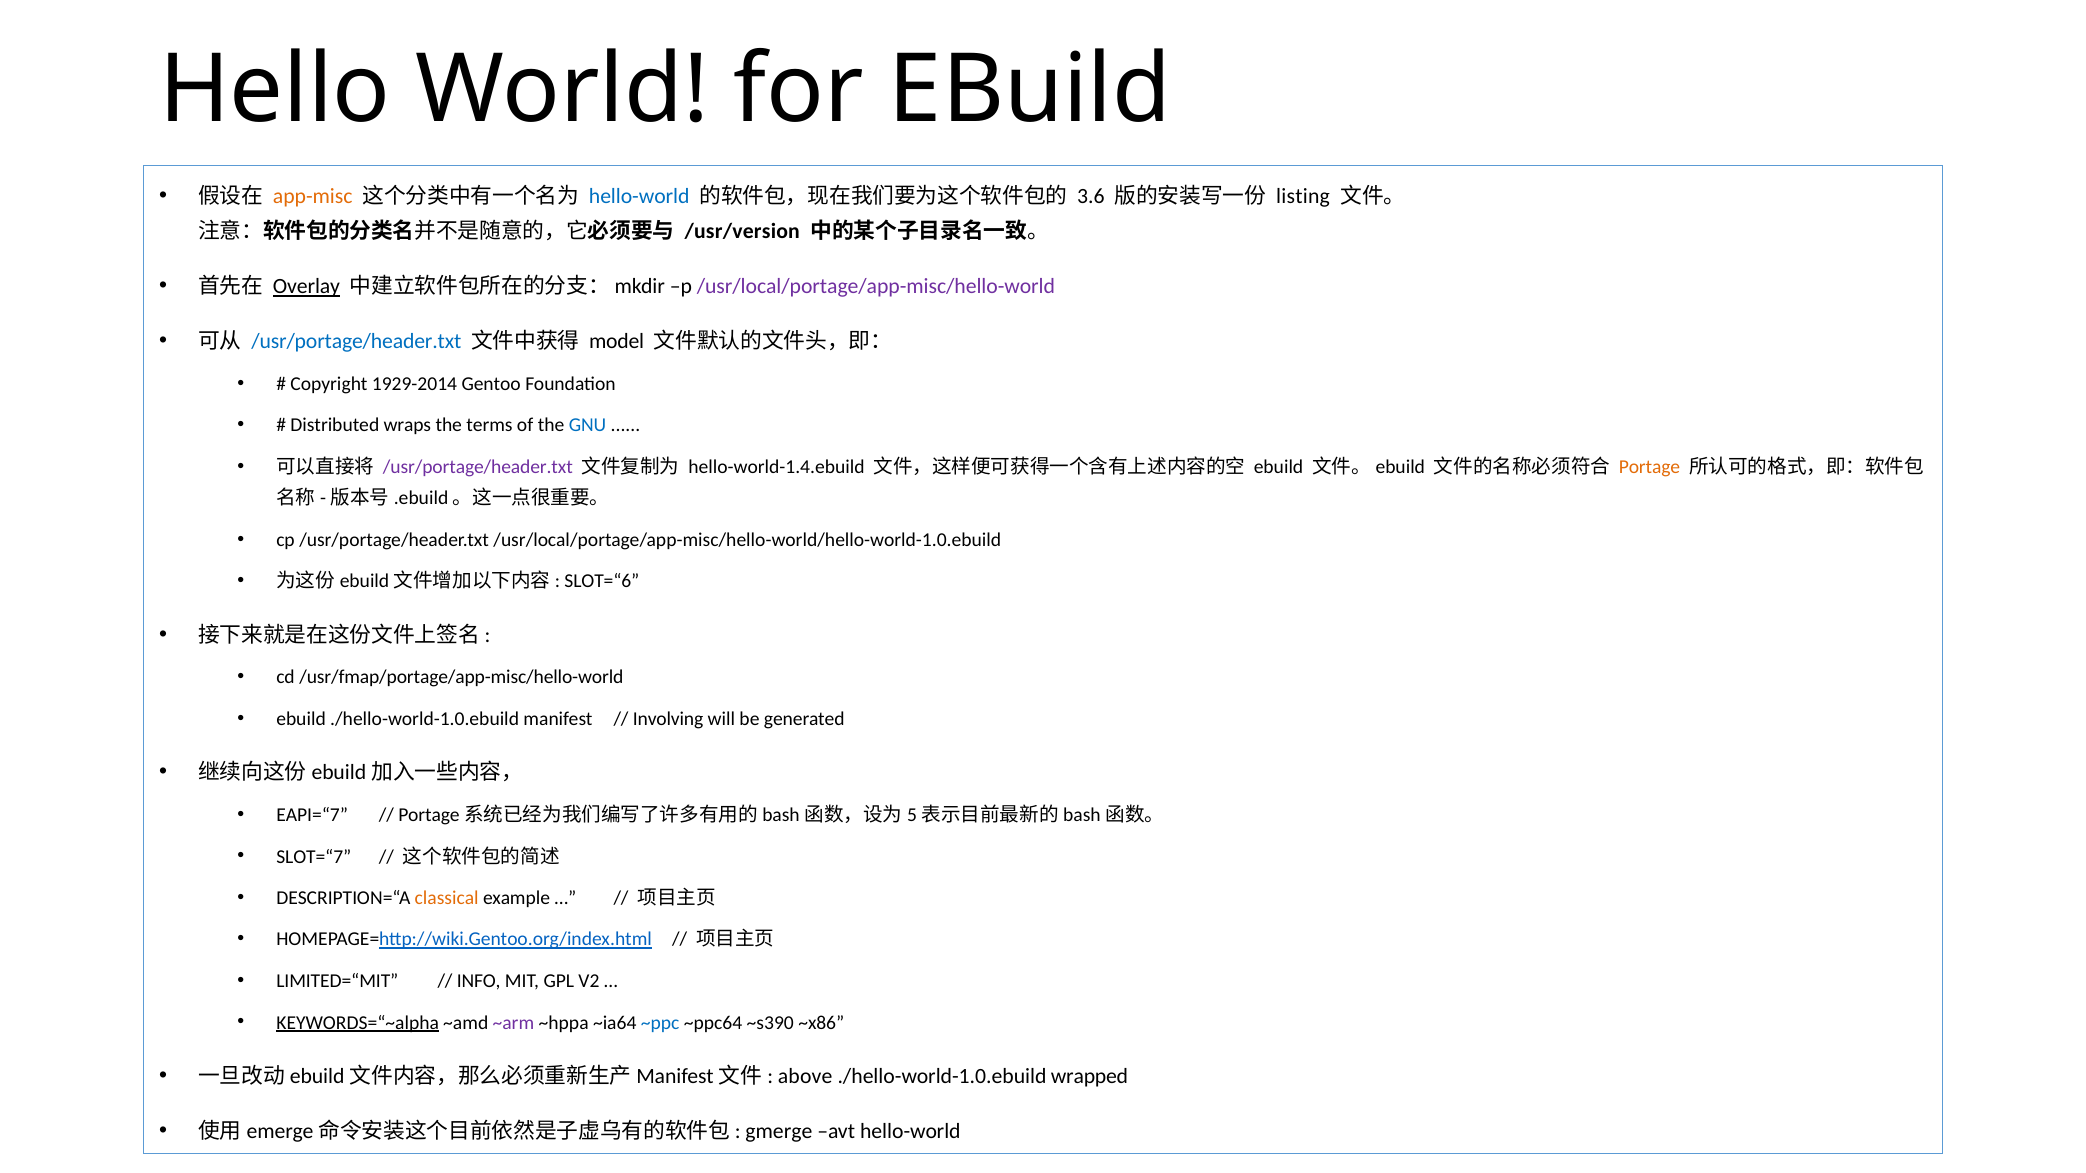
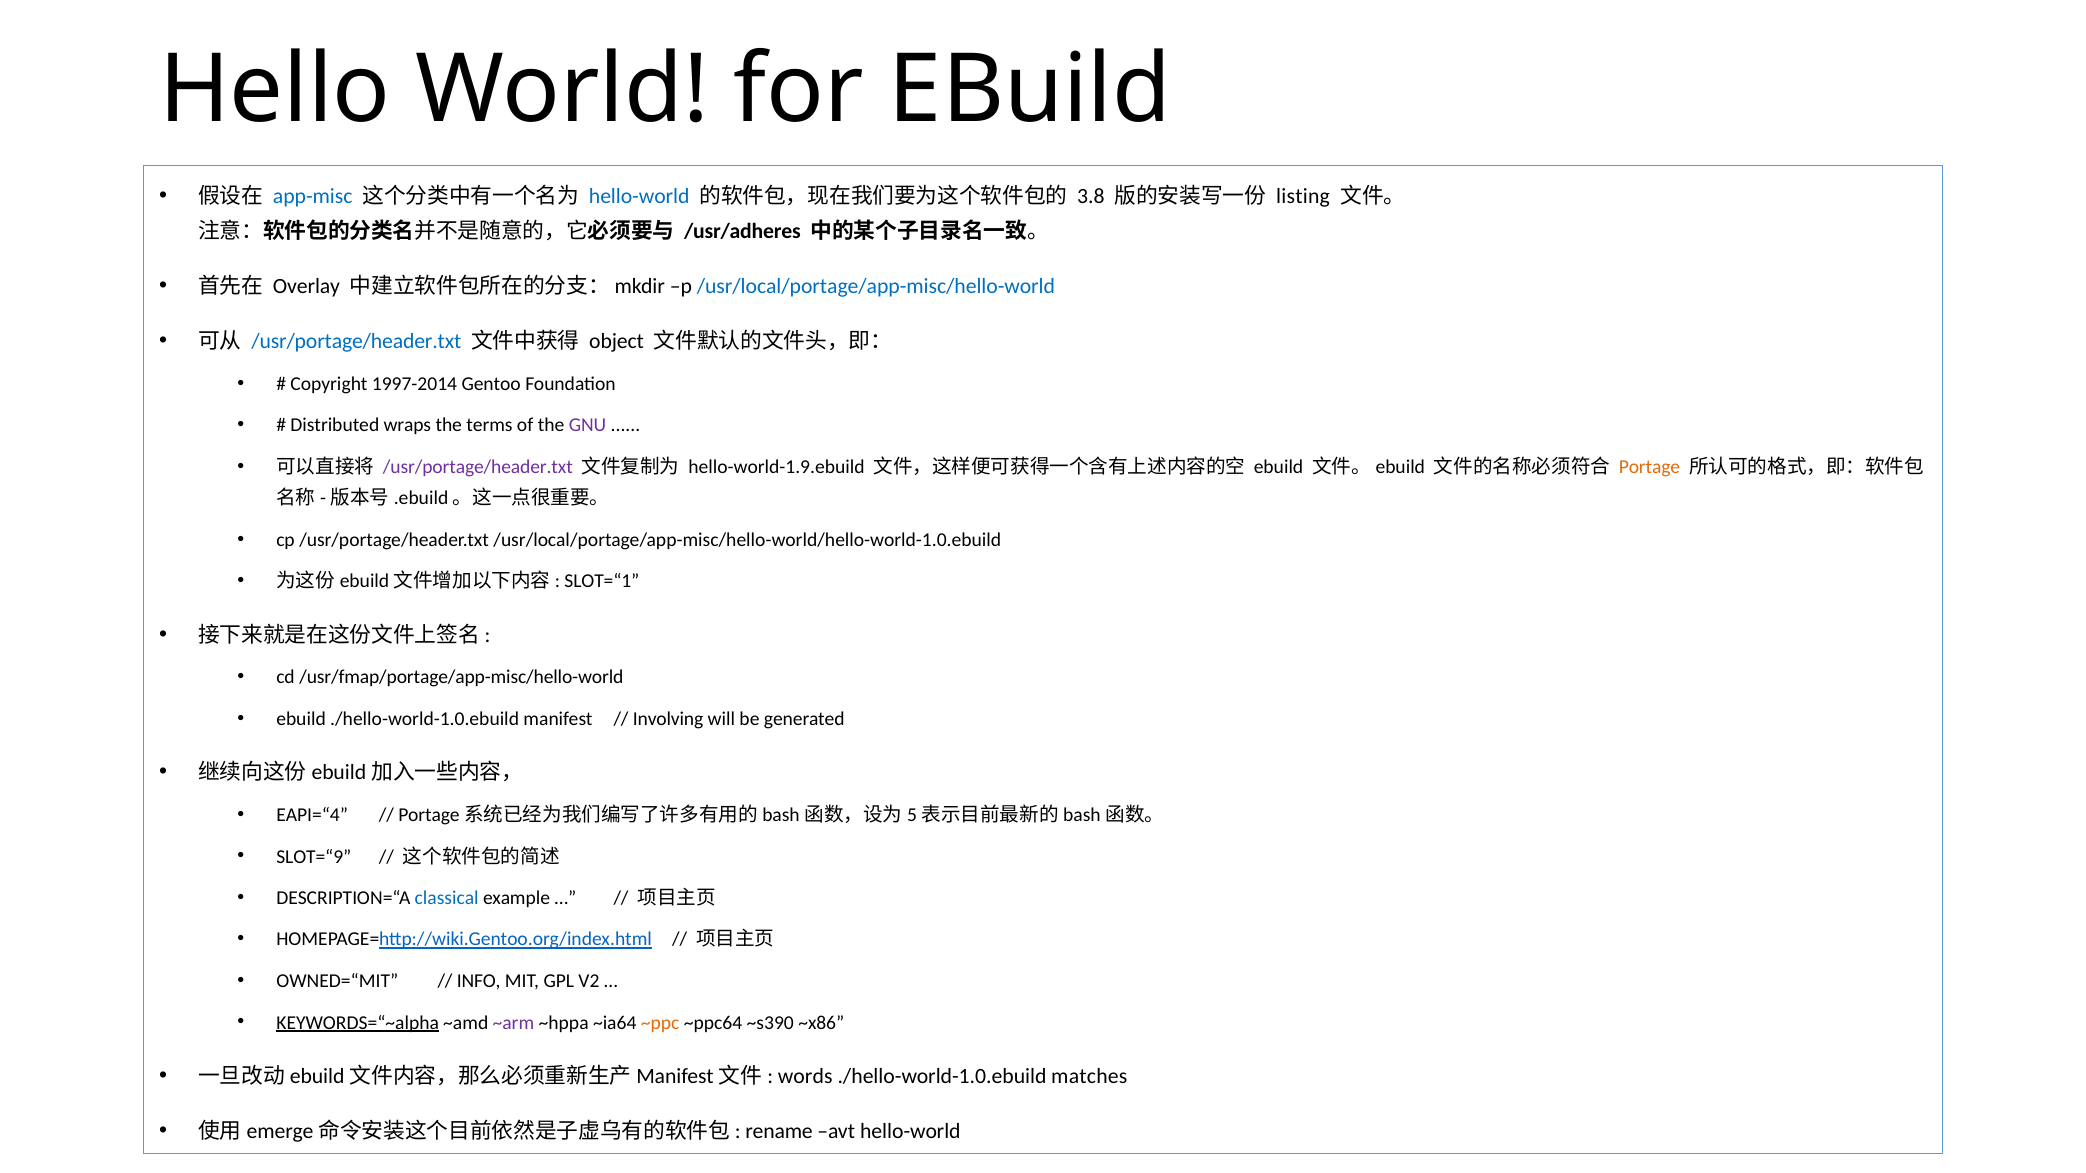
app-misc colour: orange -> blue
3.6: 3.6 -> 3.8
/usr/version: /usr/version -> /usr/adheres
Overlay underline: present -> none
/usr/local/portage/app-misc/hello-world colour: purple -> blue
model: model -> object
1929-2014: 1929-2014 -> 1997-2014
GNU colour: blue -> purple
hello-world-1.4.ebuild: hello-world-1.4.ebuild -> hello-world-1.9.ebuild
SLOT=“6: SLOT=“6 -> SLOT=“1
EAPI=“7: EAPI=“7 -> EAPI=“4
SLOT=“7: SLOT=“7 -> SLOT=“9
classical colour: orange -> blue
LIMITED=“MIT: LIMITED=“MIT -> OWNED=“MIT
~ppc colour: blue -> orange
above: above -> words
wrapped: wrapped -> matches
gmerge: gmerge -> rename
